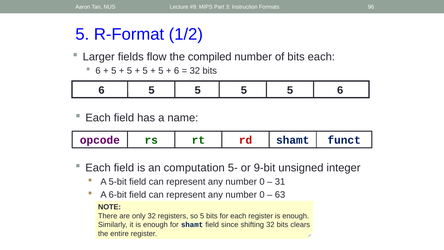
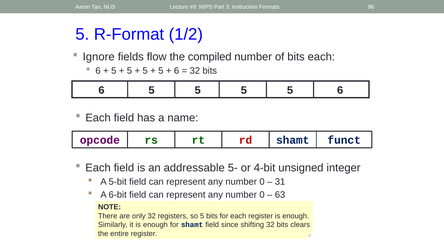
Larger: Larger -> Ignore
computation: computation -> addressable
9-bit: 9-bit -> 4-bit
